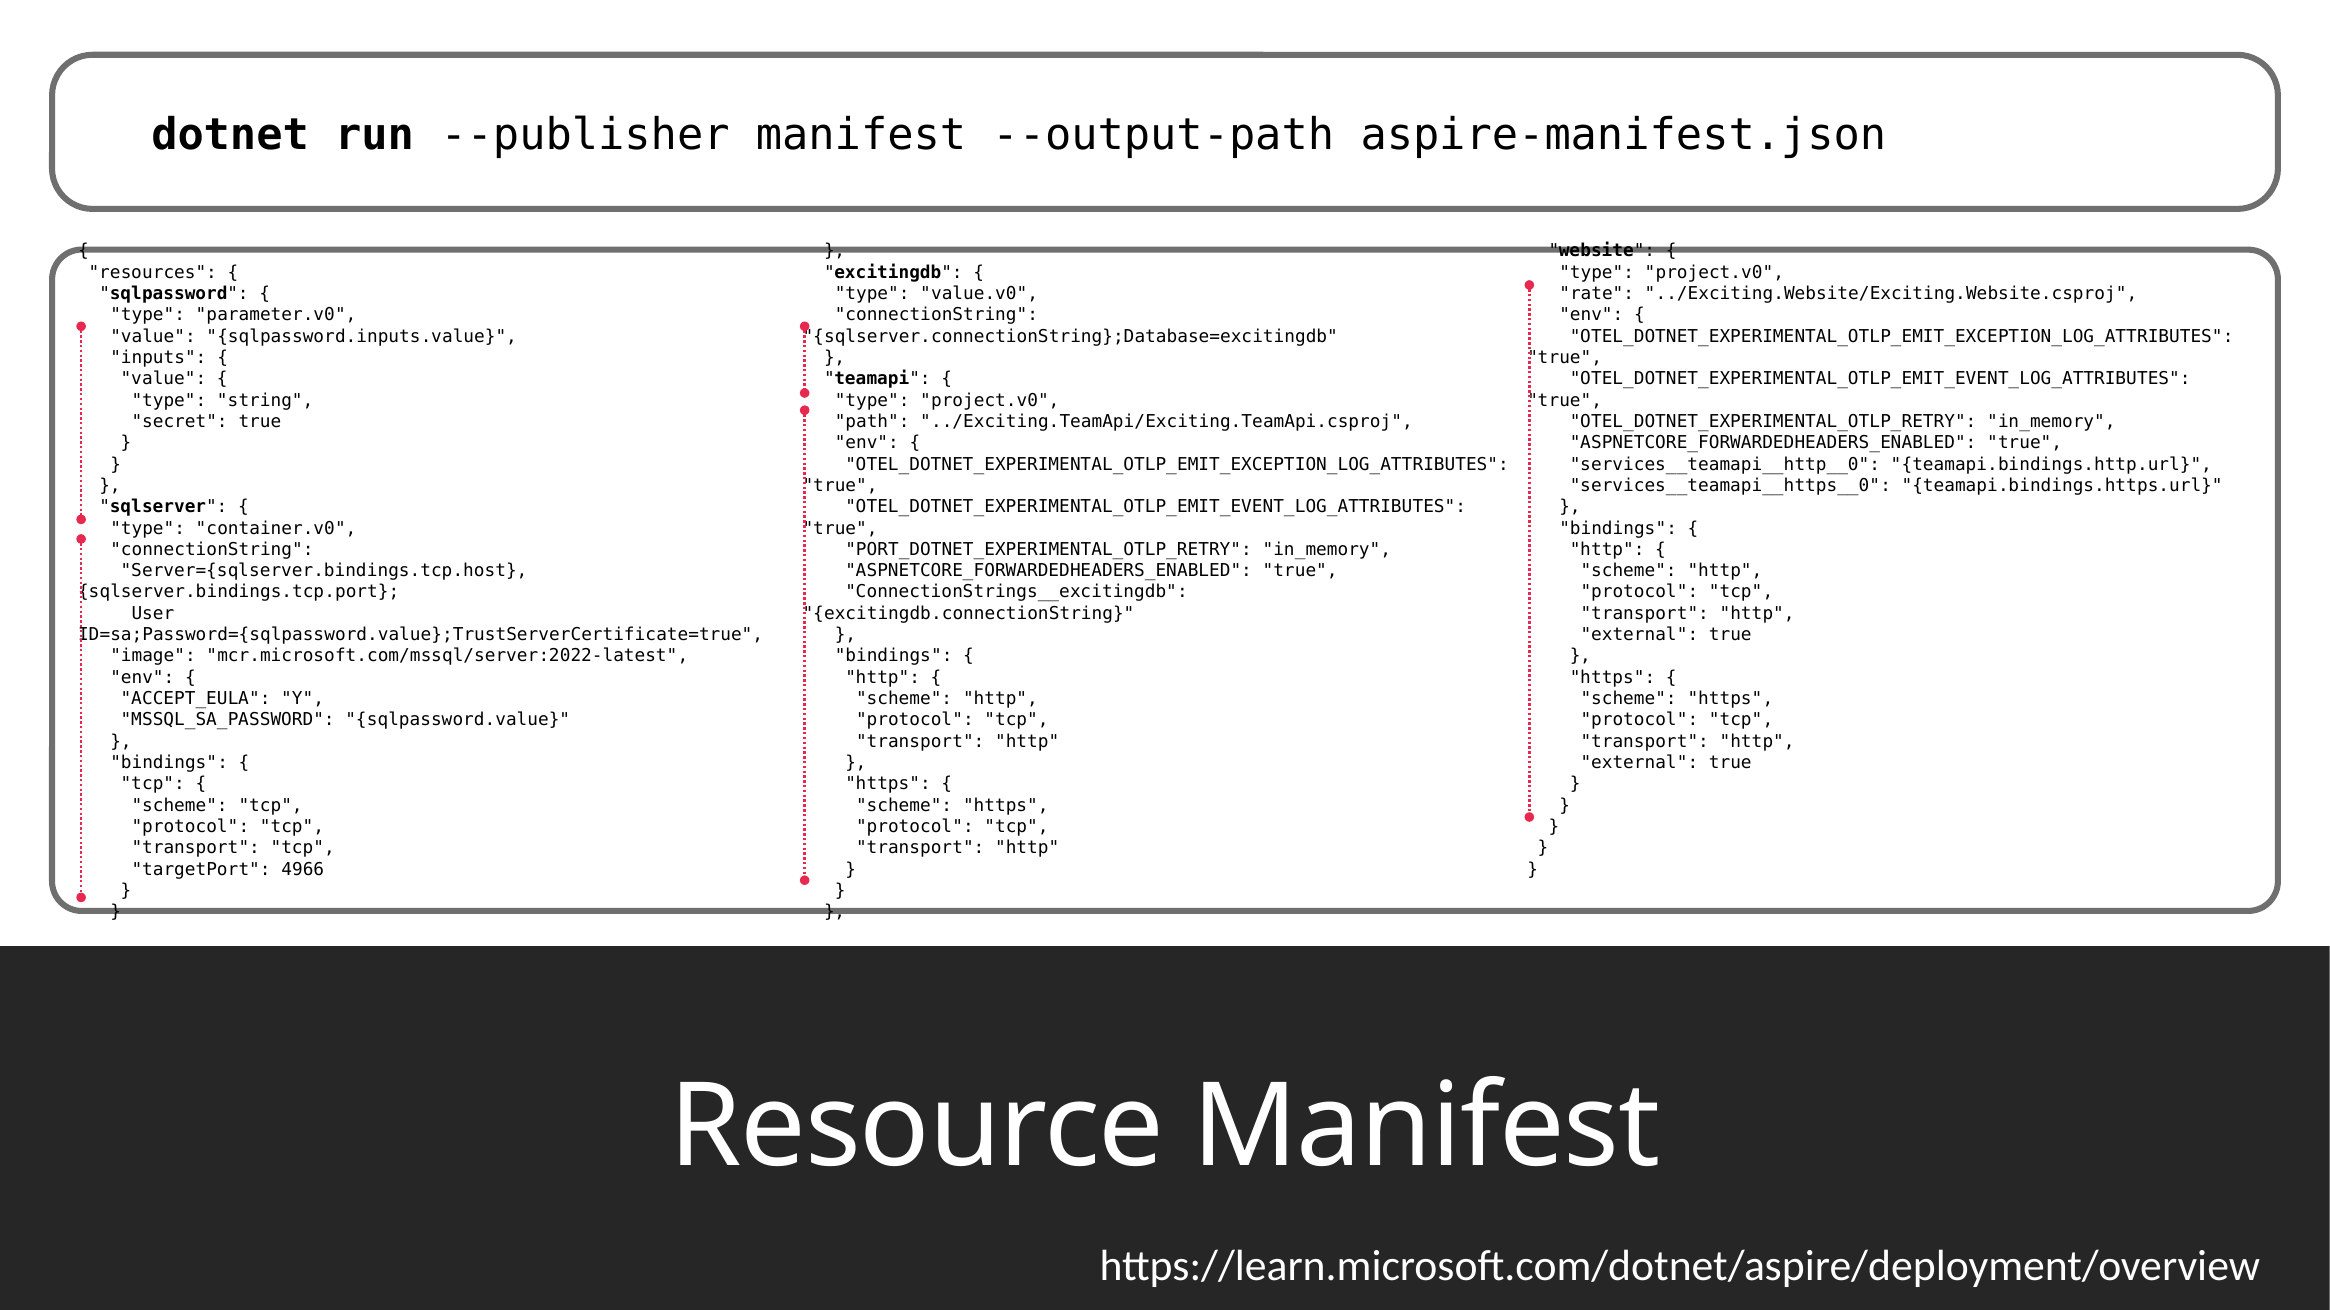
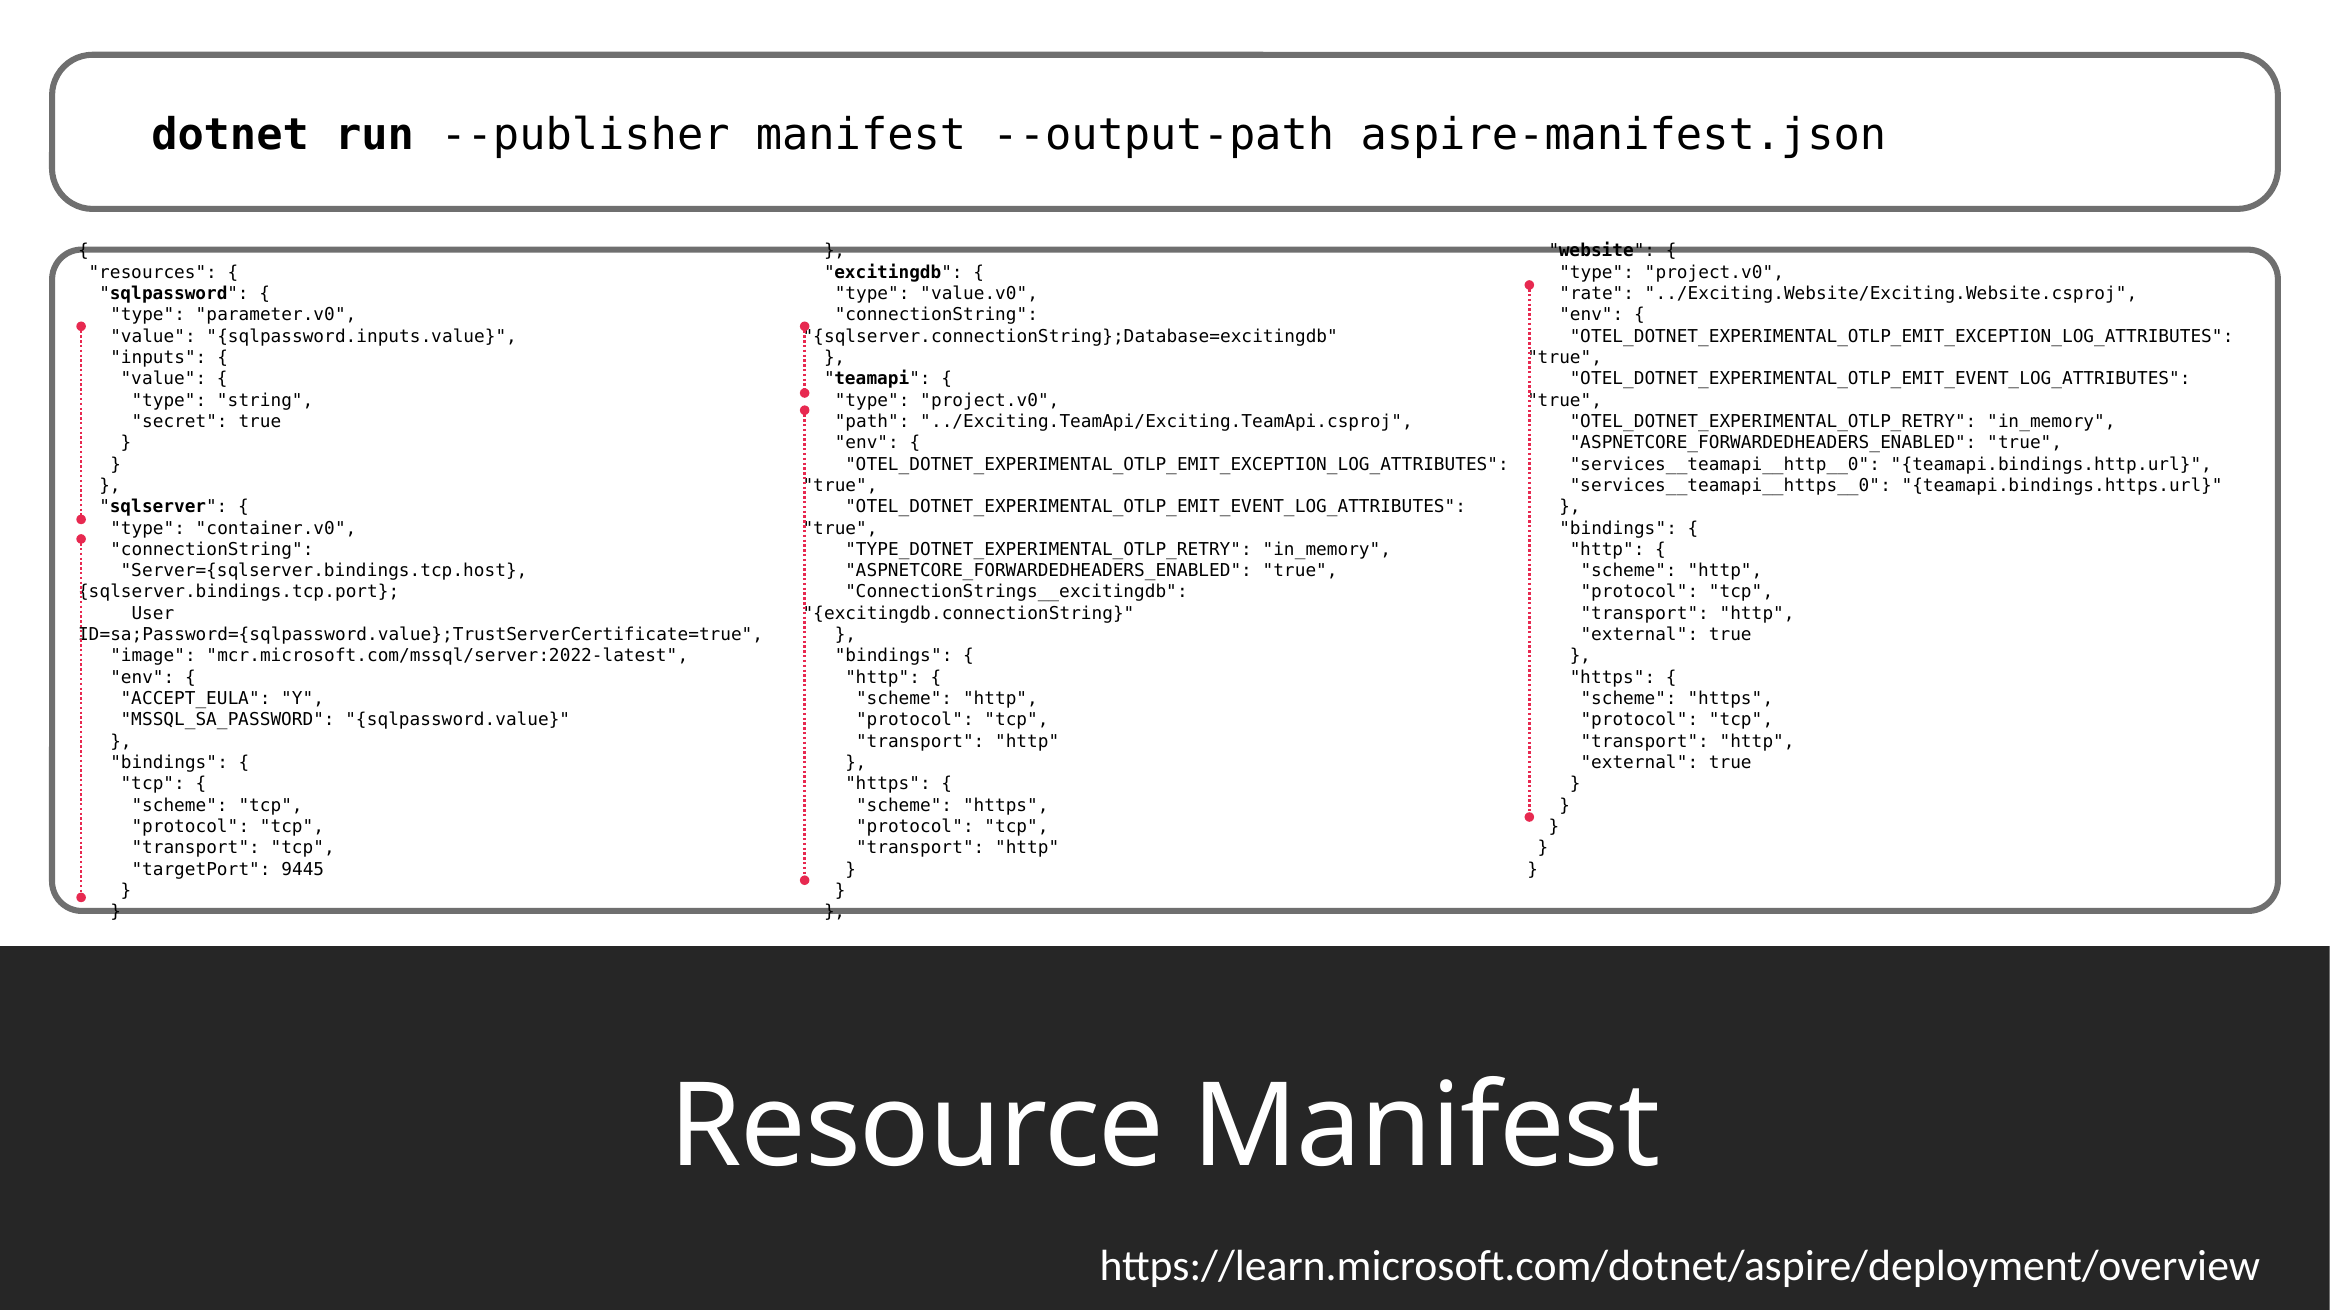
PORT_DOTNET_EXPERIMENTAL_OTLP_RETRY: PORT_DOTNET_EXPERIMENTAL_OTLP_RETRY -> TYPE_DOTNET_EXPERIMENTAL_OTLP_RETRY
4966: 4966 -> 9445
